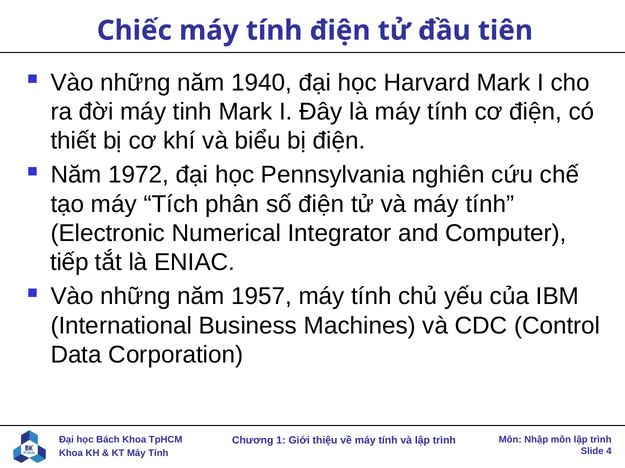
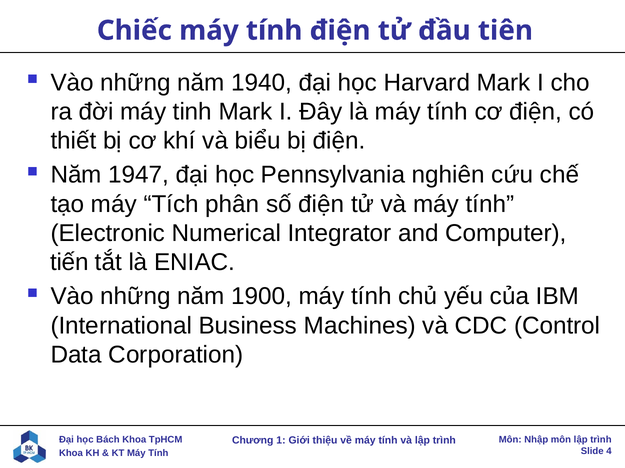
1972: 1972 -> 1947
tiếp: tiếp -> tiến
1957: 1957 -> 1900
